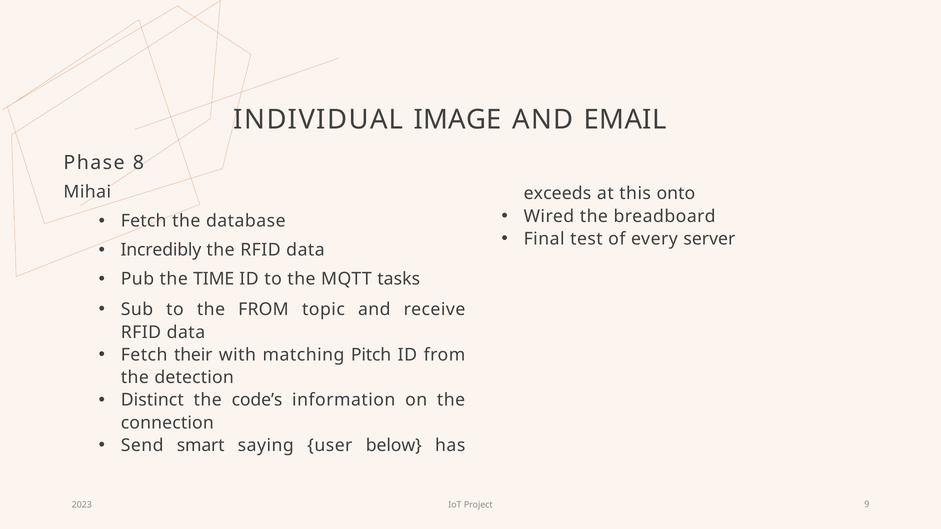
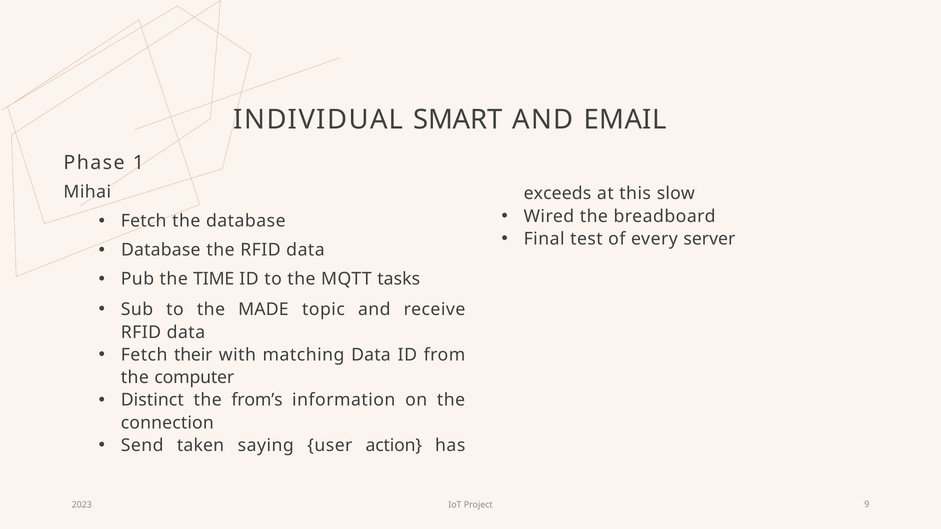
IMAGE: IMAGE -> SMART
8: 8 -> 1
onto: onto -> slow
Incredibly at (161, 250): Incredibly -> Database
the FROM: FROM -> MADE
matching Pitch: Pitch -> Data
detection: detection -> computer
code’s: code’s -> from’s
smart: smart -> taken
below: below -> action
